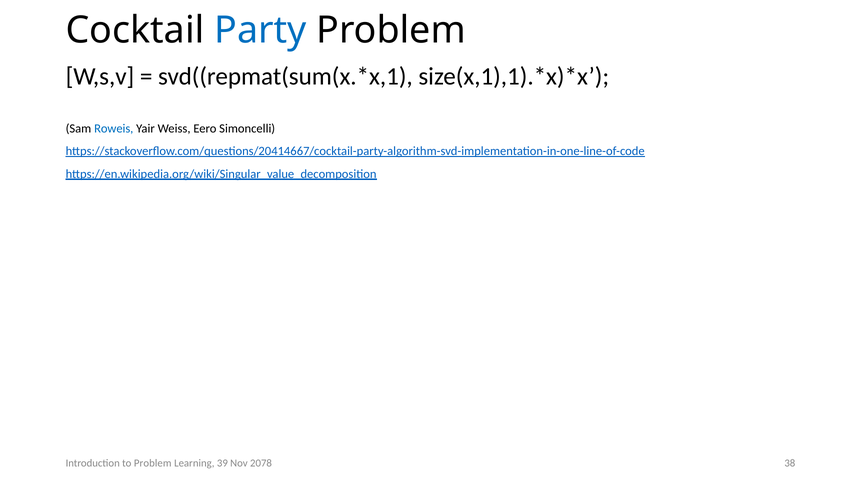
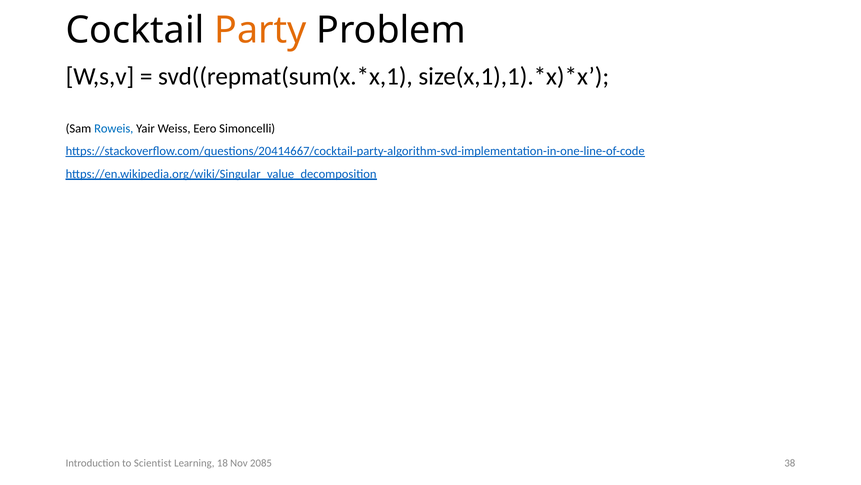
Party colour: blue -> orange
to Problem: Problem -> Scientist
39: 39 -> 18
2078: 2078 -> 2085
